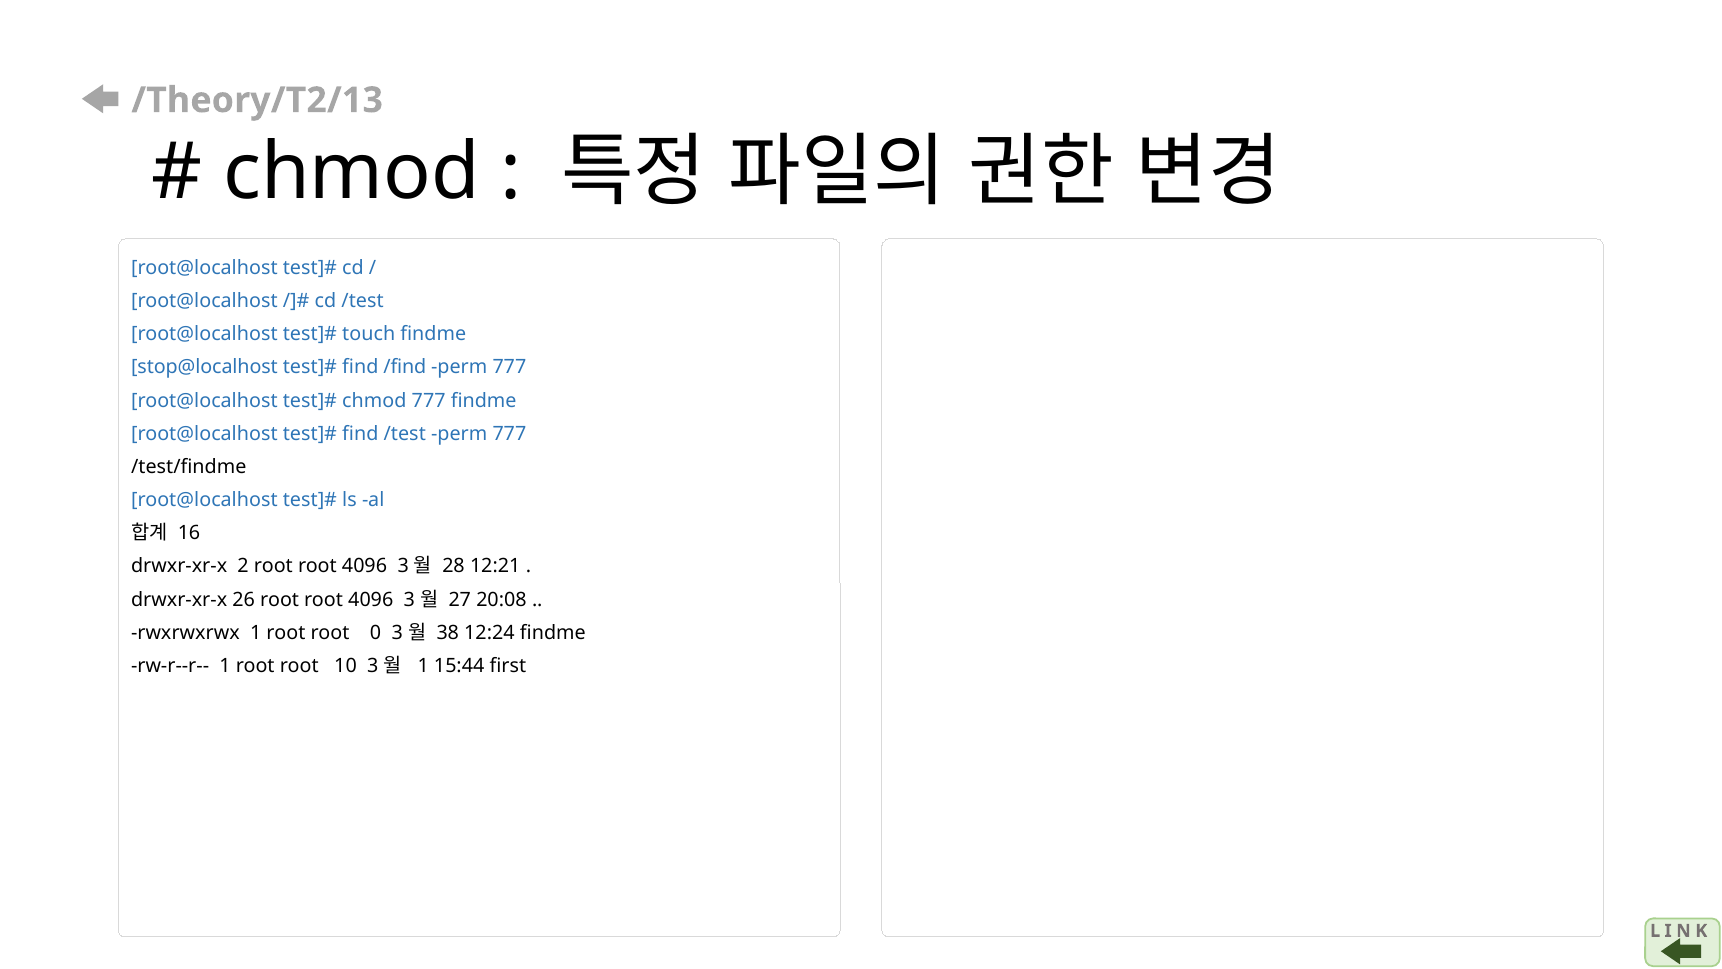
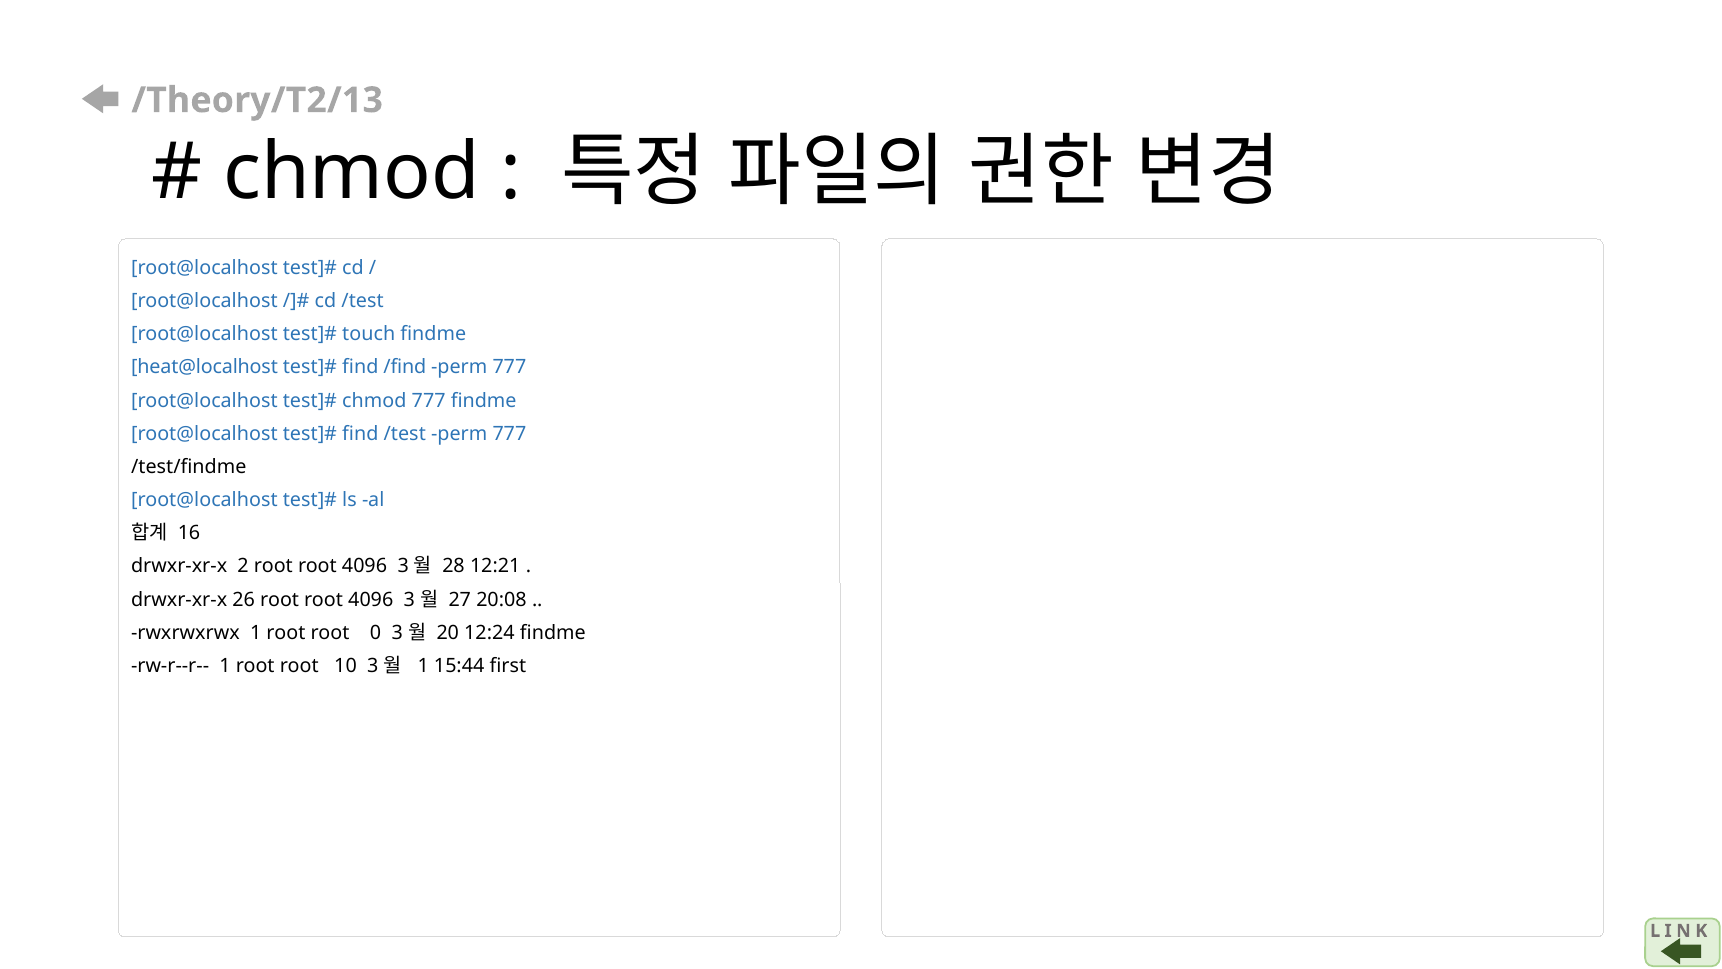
stop@localhost: stop@localhost -> heat@localhost
38: 38 -> 20
